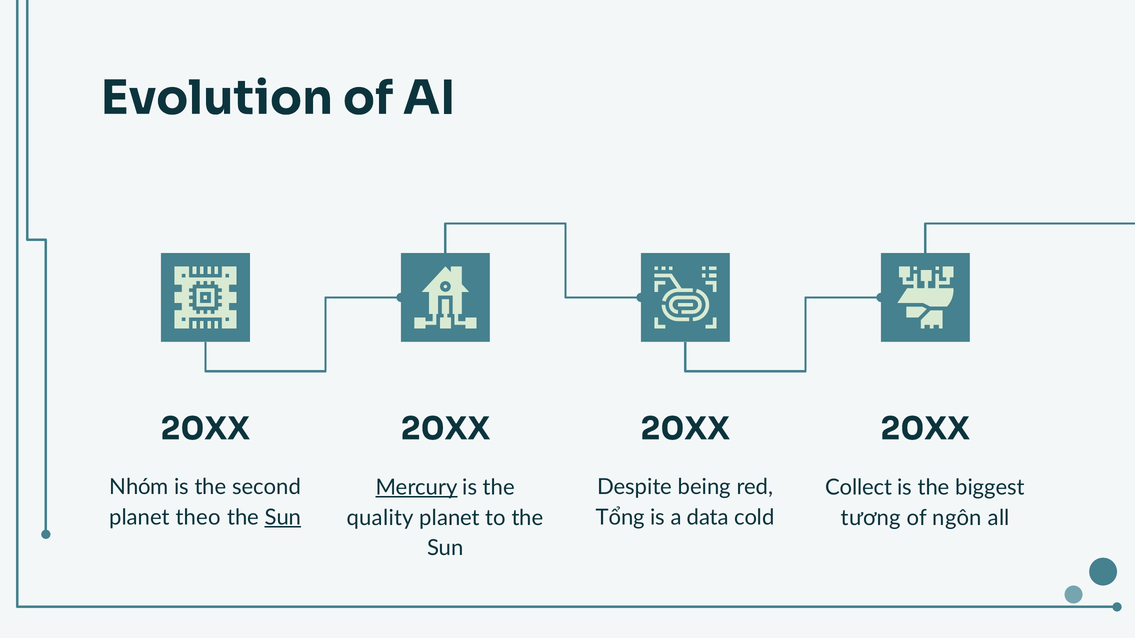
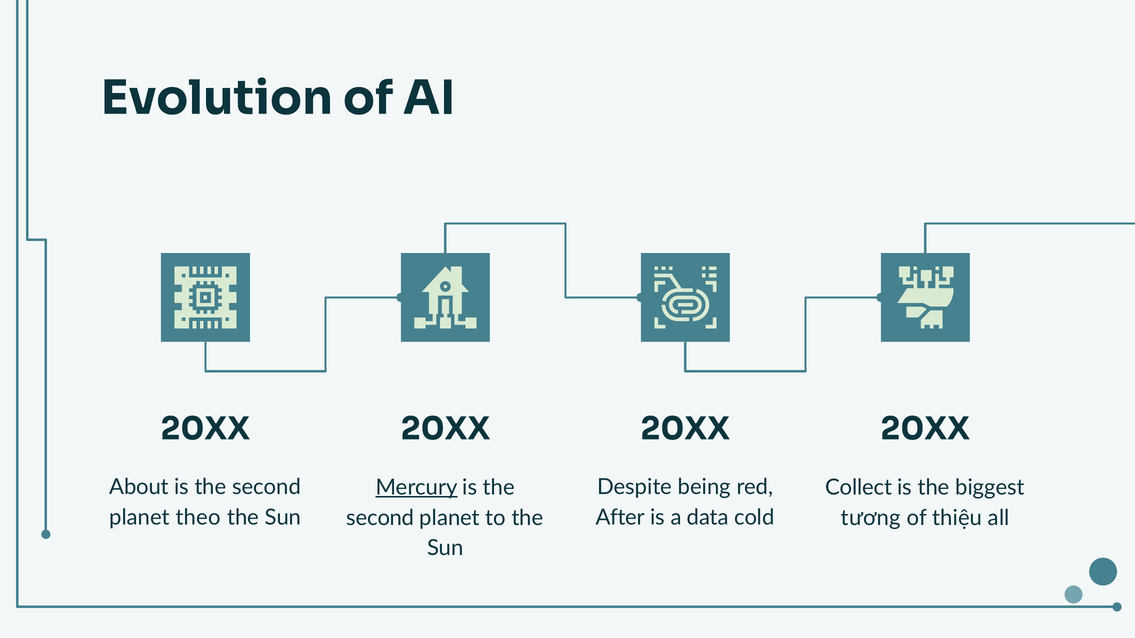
Nhóm: Nhóm -> About
Sun at (283, 518) underline: present -> none
Tổng: Tổng -> After
quality at (380, 518): quality -> second
ngôn: ngôn -> thiệu
